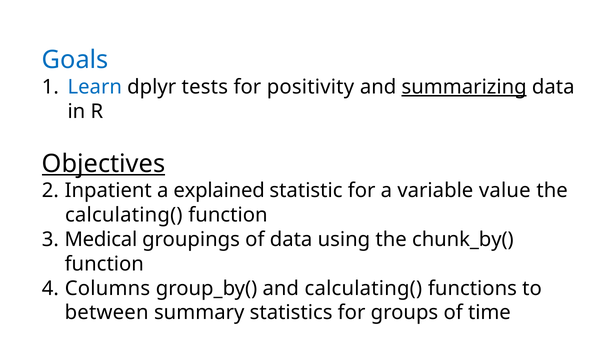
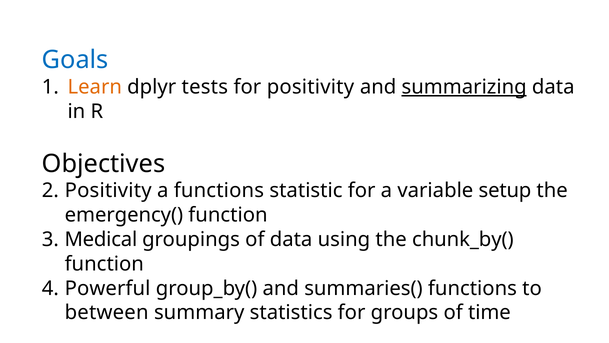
Learn colour: blue -> orange
Objectives underline: present -> none
Inpatient at (108, 191): Inpatient -> Positivity
a explained: explained -> functions
value: value -> setup
calculating( at (124, 215): calculating( -> emergency(
Columns: Columns -> Powerful
and calculating(: calculating( -> summaries(
